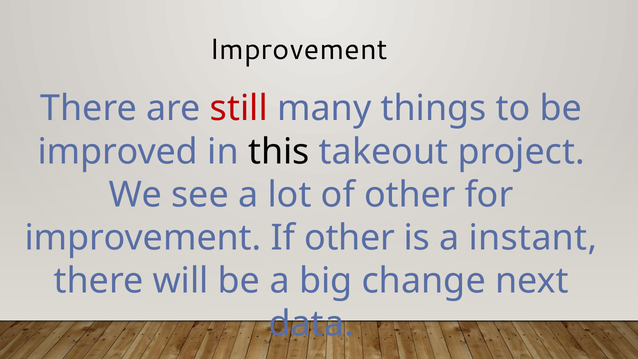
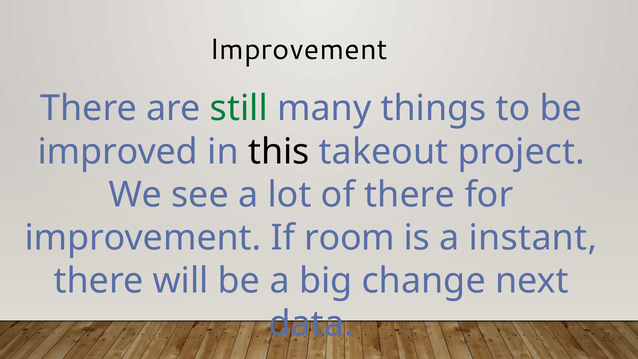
still colour: red -> green
of other: other -> there
If other: other -> room
